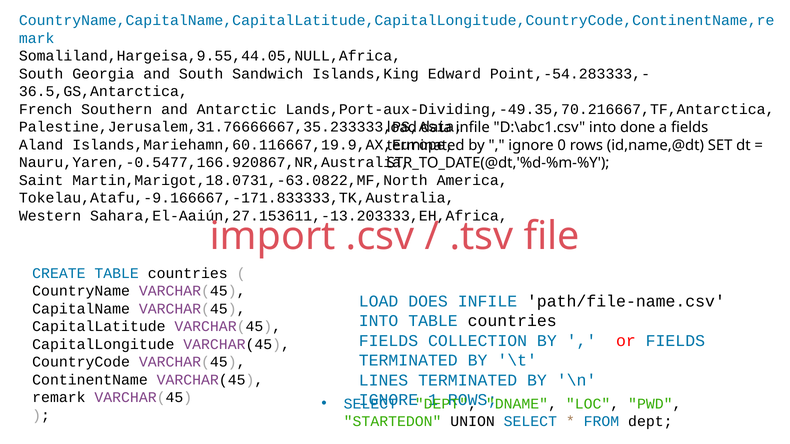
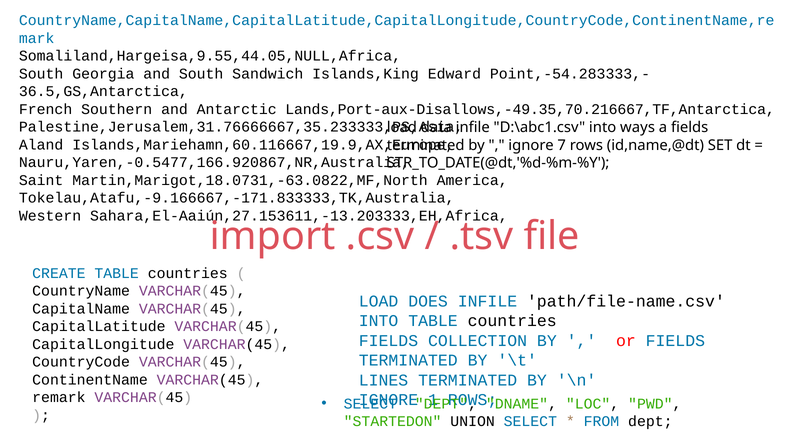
Lands,Port-aux-Dividing,-49.35,70.216667,TF,Antarctica: Lands,Port-aux-Dividing,-49.35,70.216667,TF,Antarctica -> Lands,Port-aux-Disallows,-49.35,70.216667,TF,Antarctica
done: done -> ways
0: 0 -> 7
